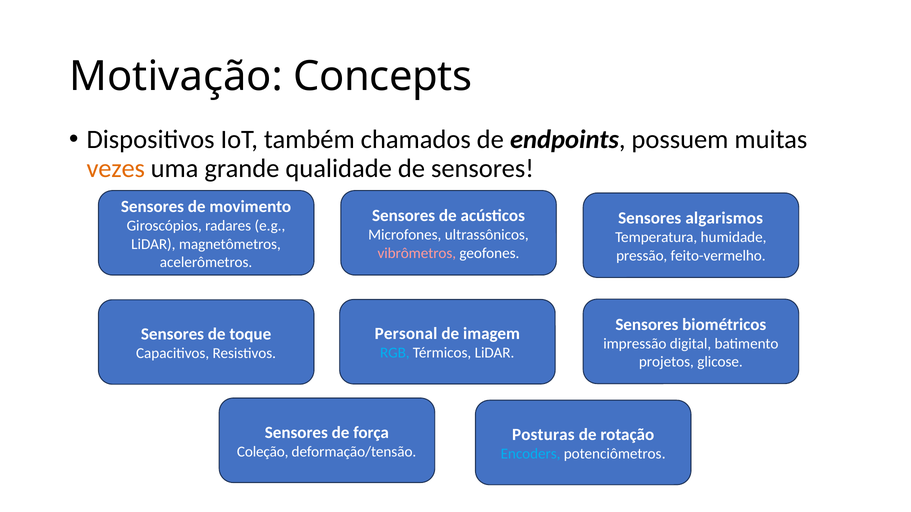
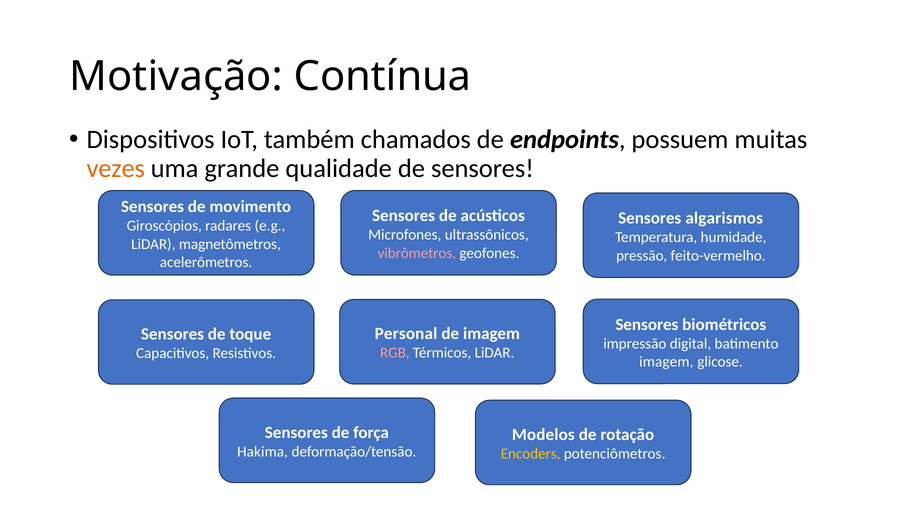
Concepts: Concepts -> Contínua
RGB colour: light blue -> pink
projetos at (666, 362): projetos -> imagem
Posturas: Posturas -> Modelos
Coleção: Coleção -> Hakima
Encoders colour: light blue -> yellow
